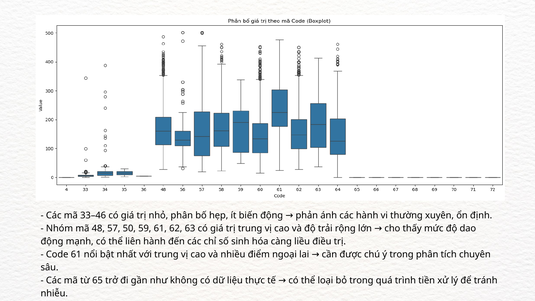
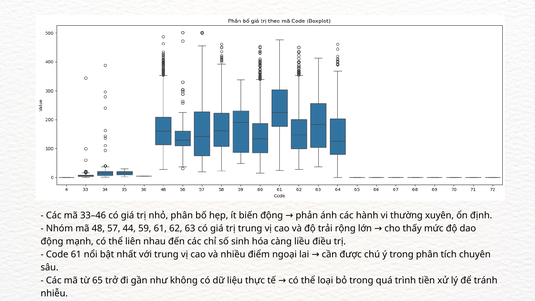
50: 50 -> 44
liên hành: hành -> nhau
